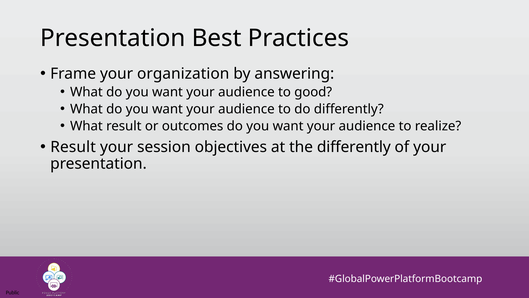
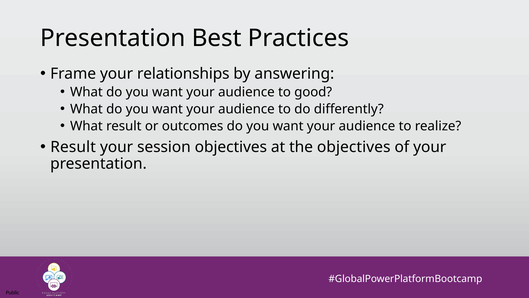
organization: organization -> relationships
the differently: differently -> objectives
